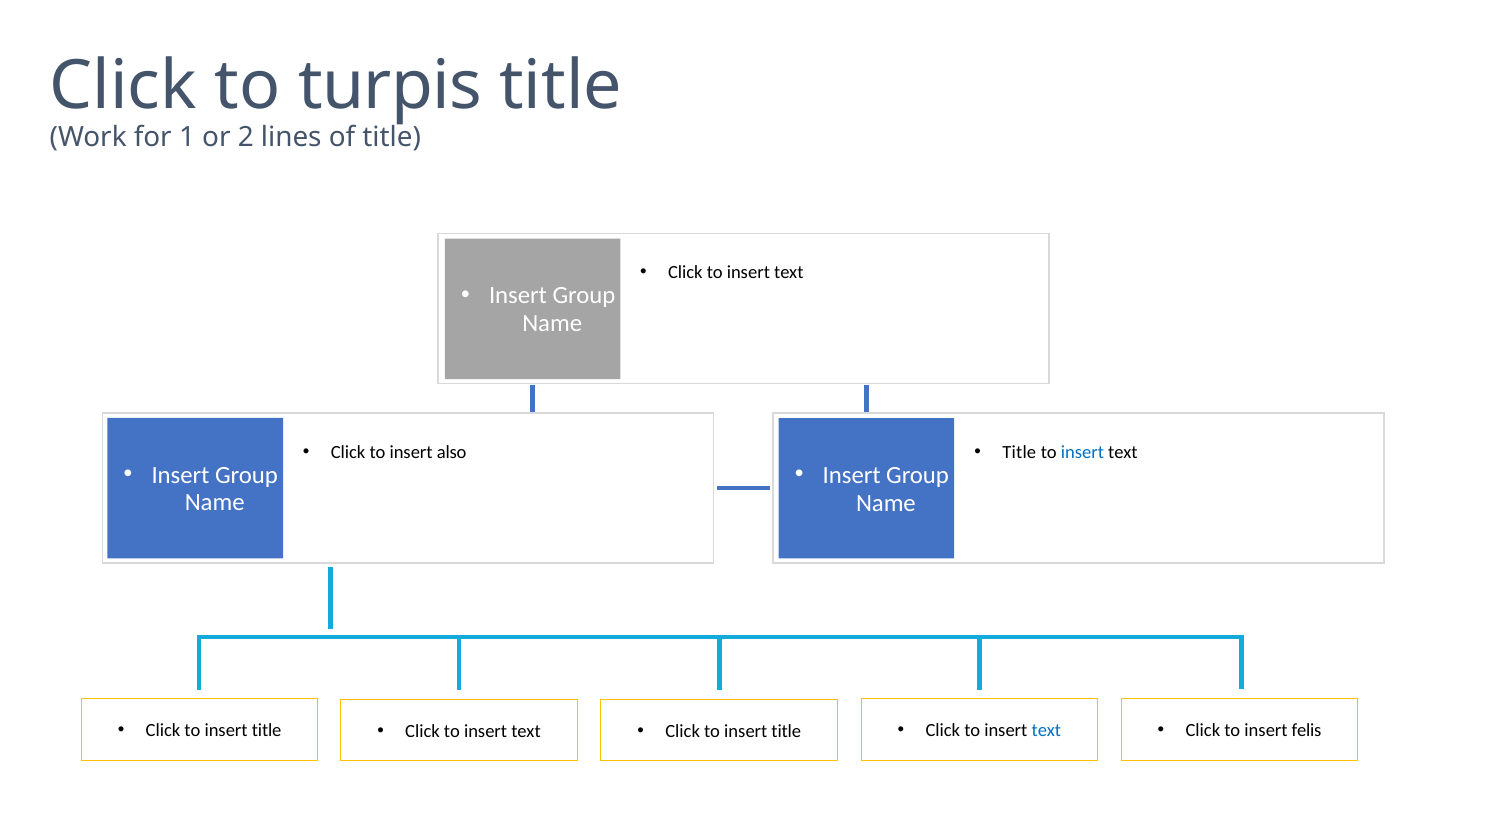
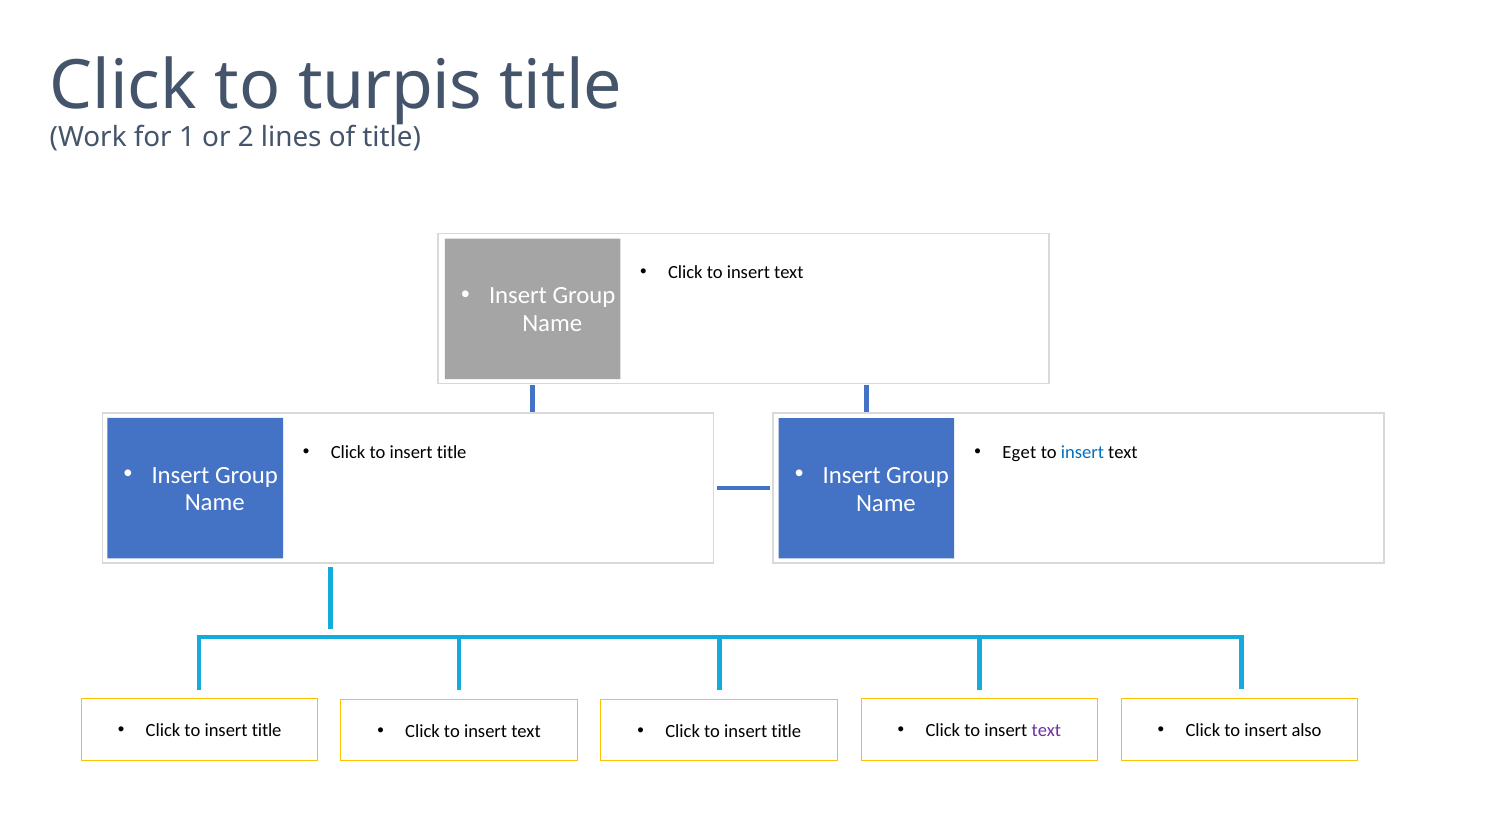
also at (452, 452): also -> title
Title at (1019, 452): Title -> Eget
text at (1046, 731) colour: blue -> purple
felis: felis -> also
